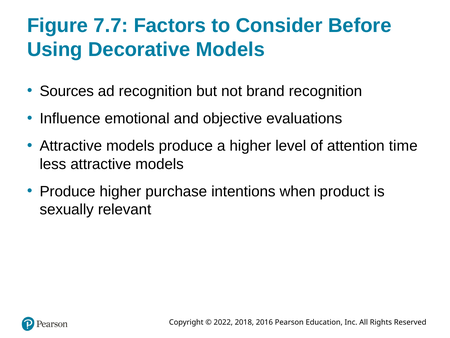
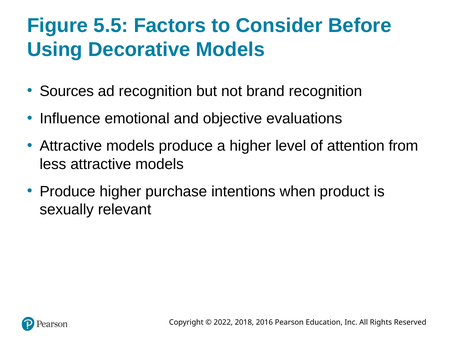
7.7: 7.7 -> 5.5
time: time -> from
